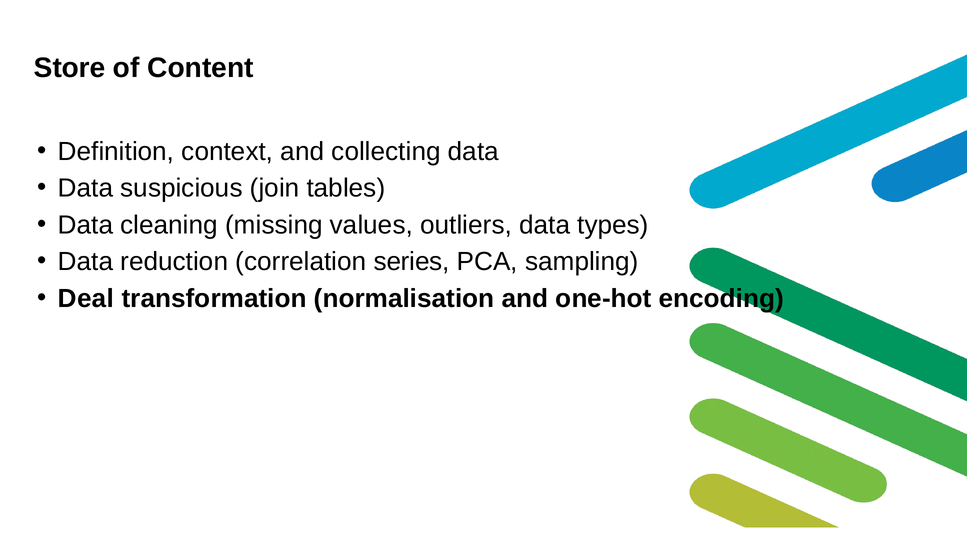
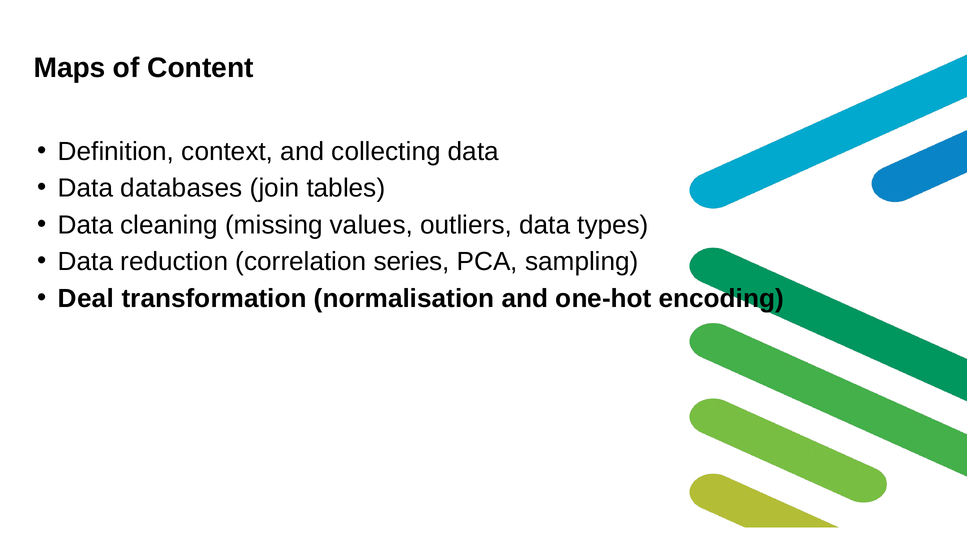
Store: Store -> Maps
suspicious: suspicious -> databases
